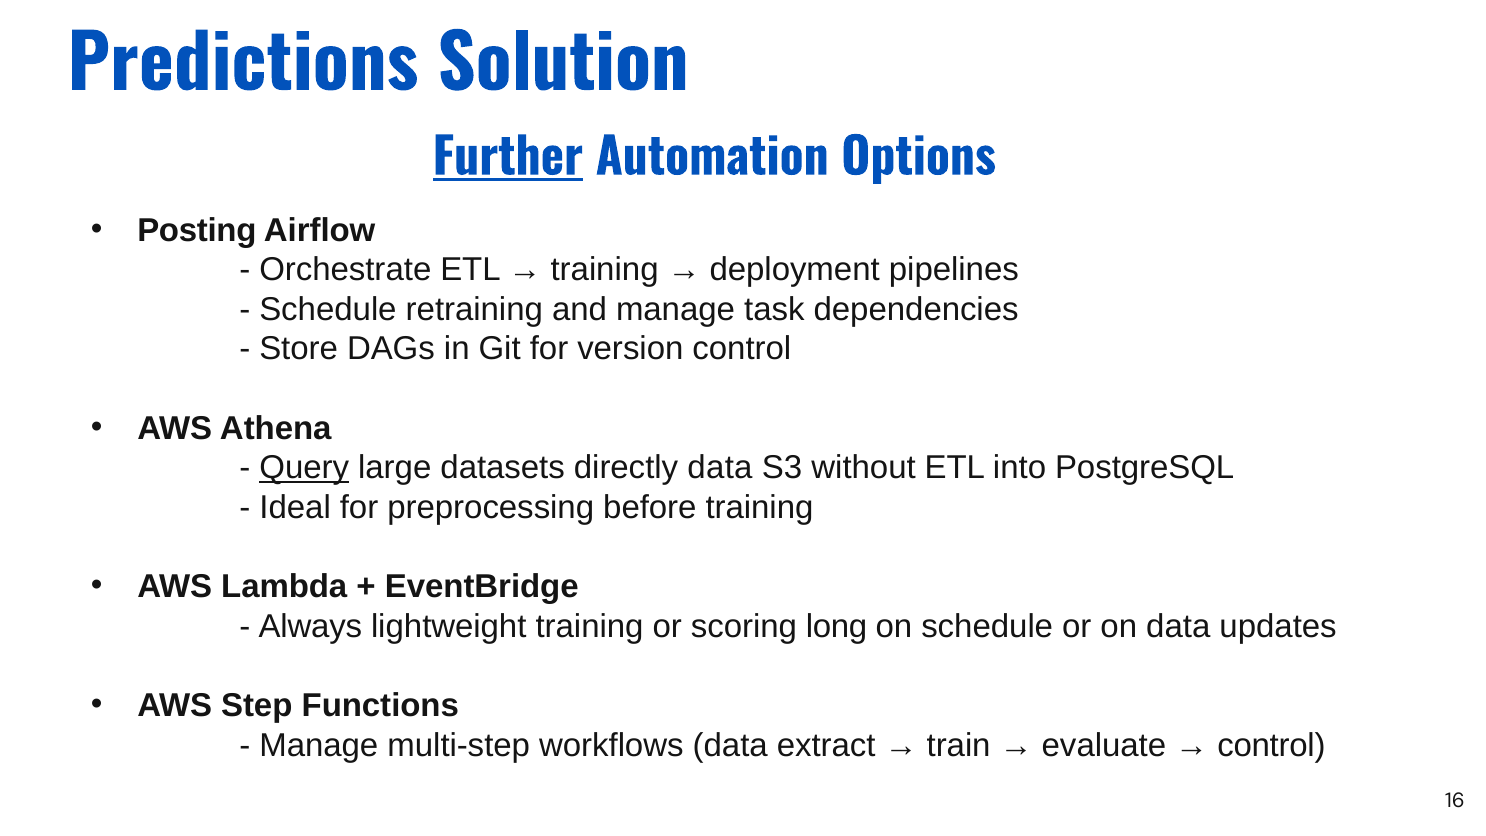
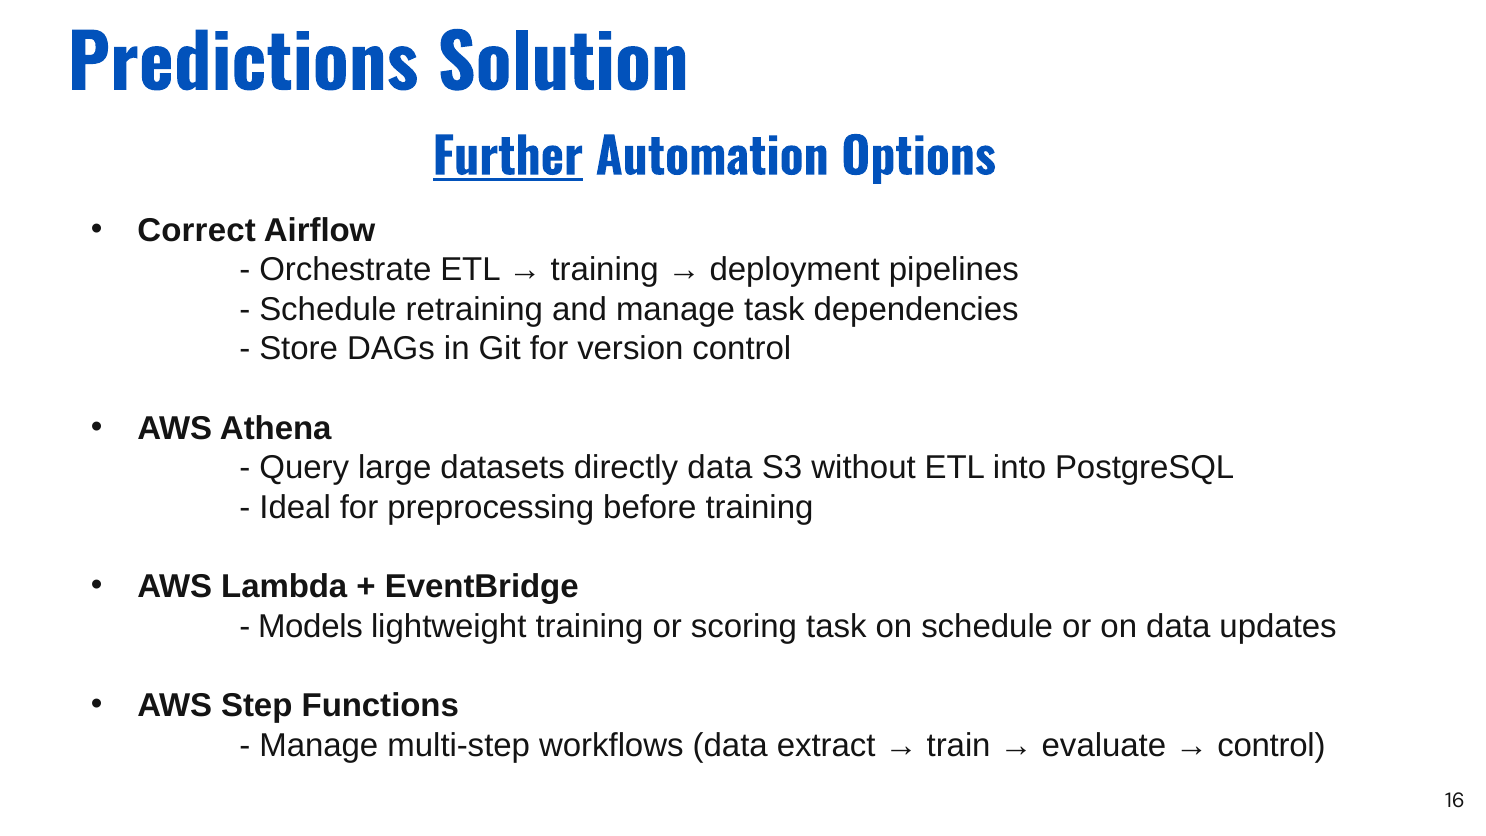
Posting: Posting -> Correct
Query underline: present -> none
Always: Always -> Models
scoring long: long -> task
